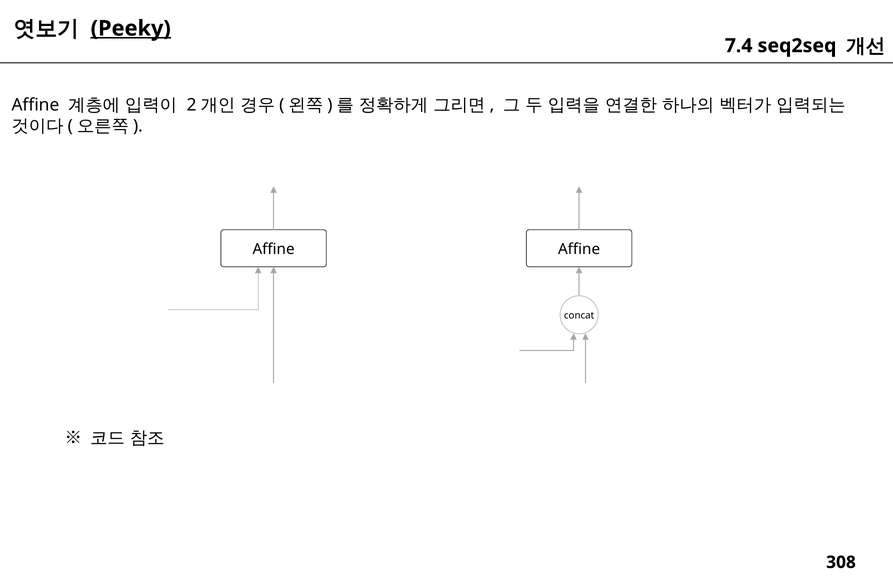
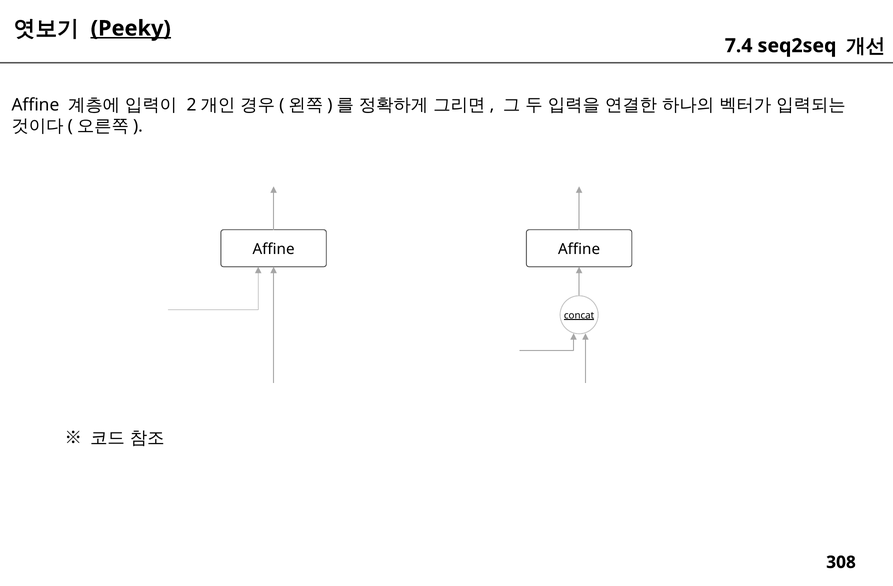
concat underline: none -> present
